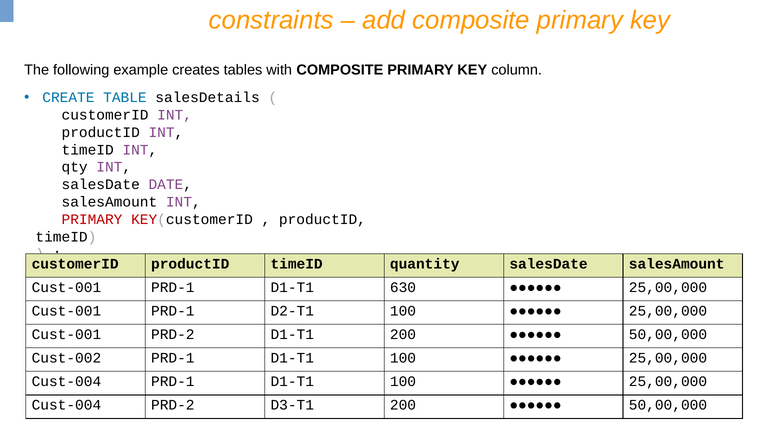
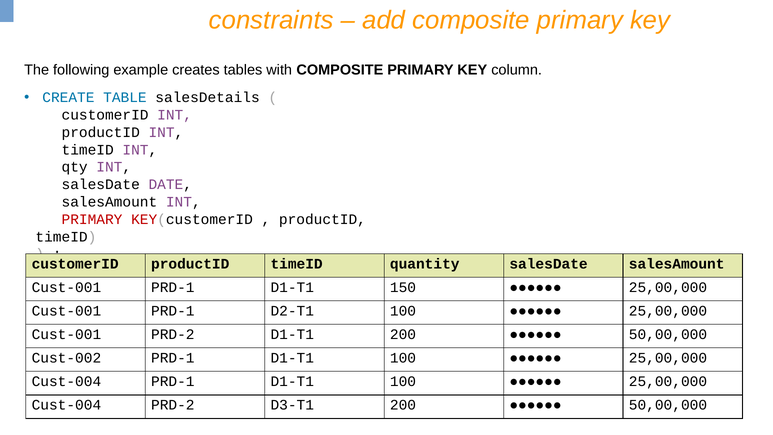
630: 630 -> 150
